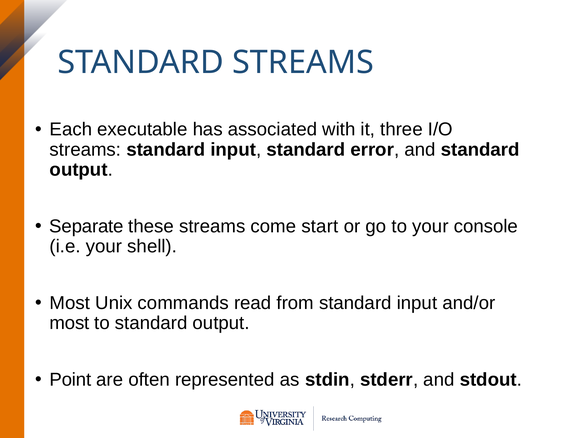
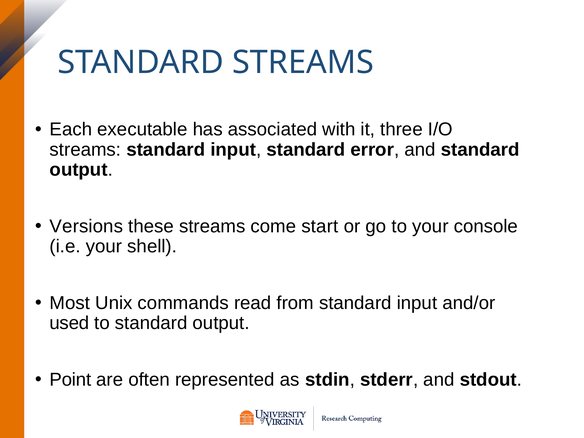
Separate: Separate -> Versions
most at (69, 323): most -> used
